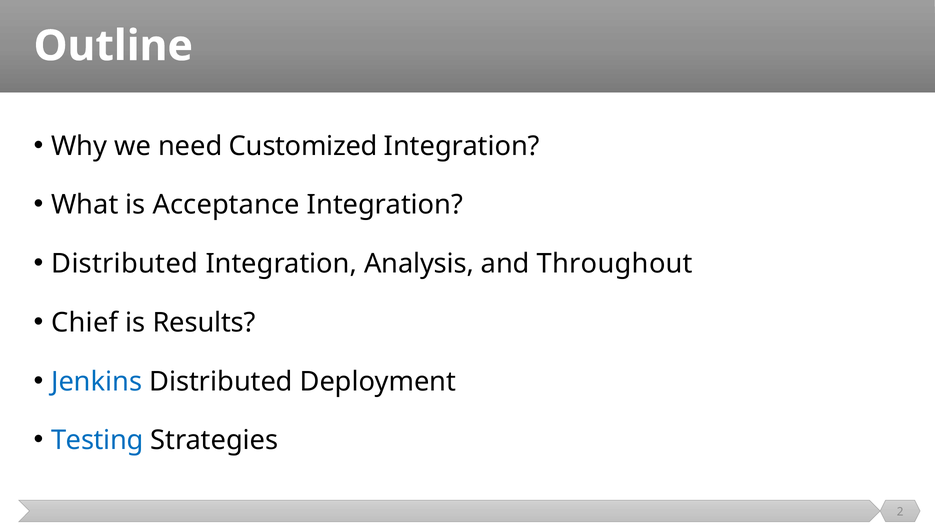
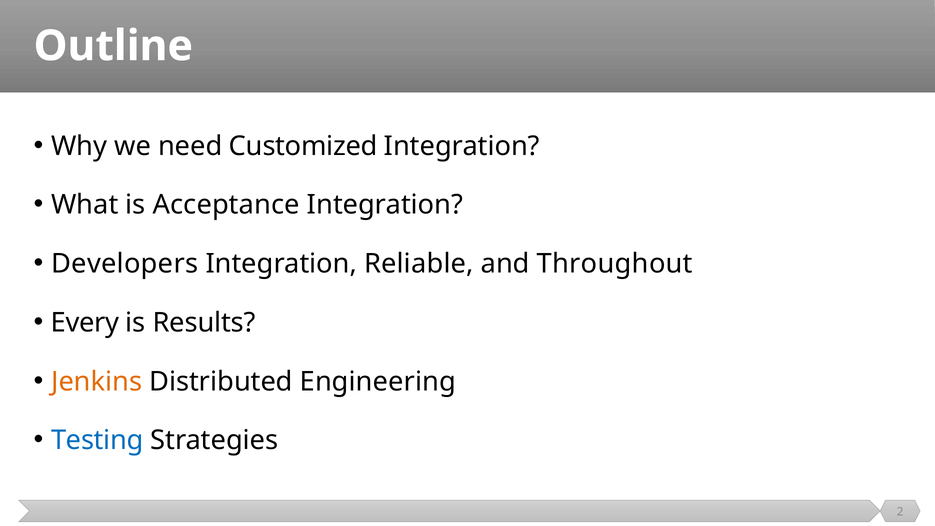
Distributed at (125, 264): Distributed -> Developers
Analysis: Analysis -> Reliable
Chief: Chief -> Every
Jenkins colour: blue -> orange
Deployment: Deployment -> Engineering
